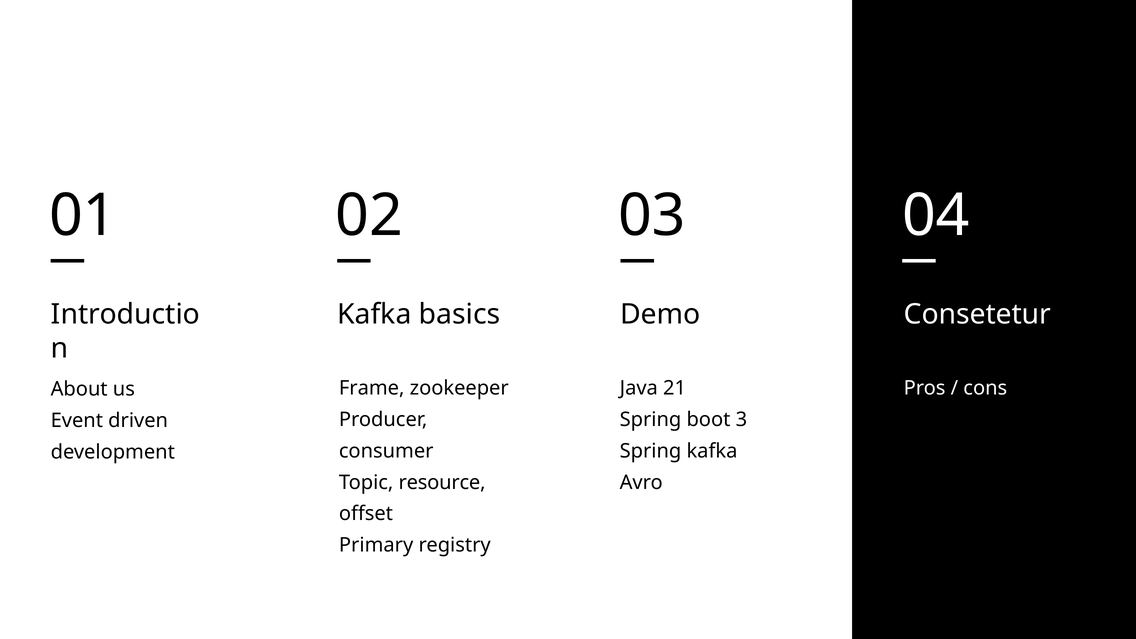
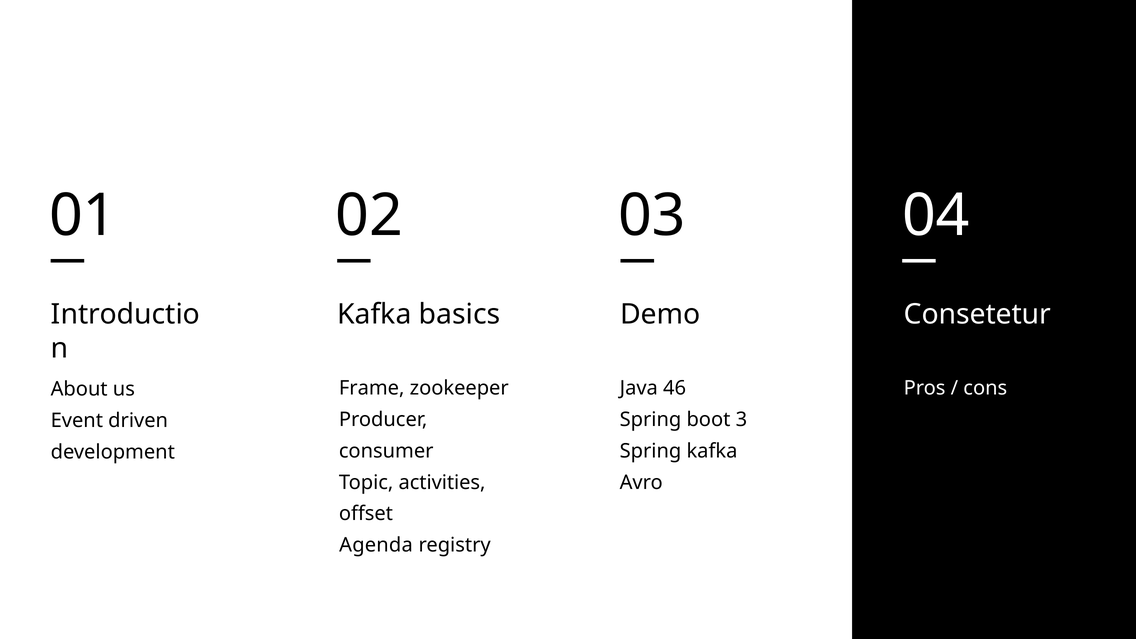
21: 21 -> 46
resource: resource -> activities
Primary at (376, 545): Primary -> Agenda
